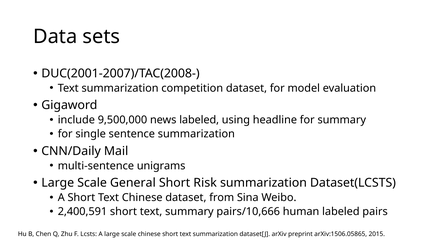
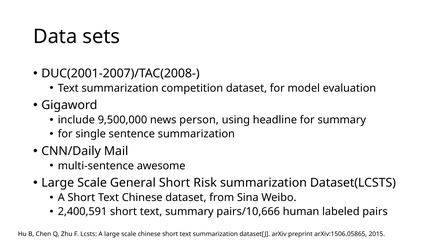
news labeled: labeled -> person
unigrams: unigrams -> awesome
